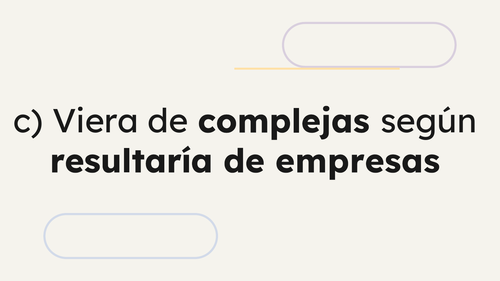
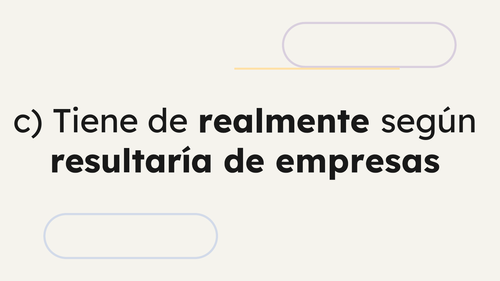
Viera: Viera -> Tiene
complejas: complejas -> realmente
